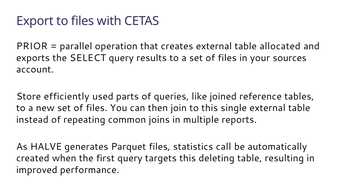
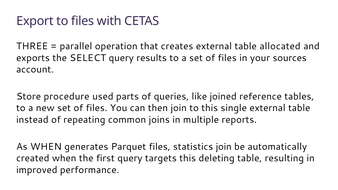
PRIOR: PRIOR -> THREE
efficiently: efficiently -> procedure
As HALVE: HALVE -> WHEN
statistics call: call -> join
